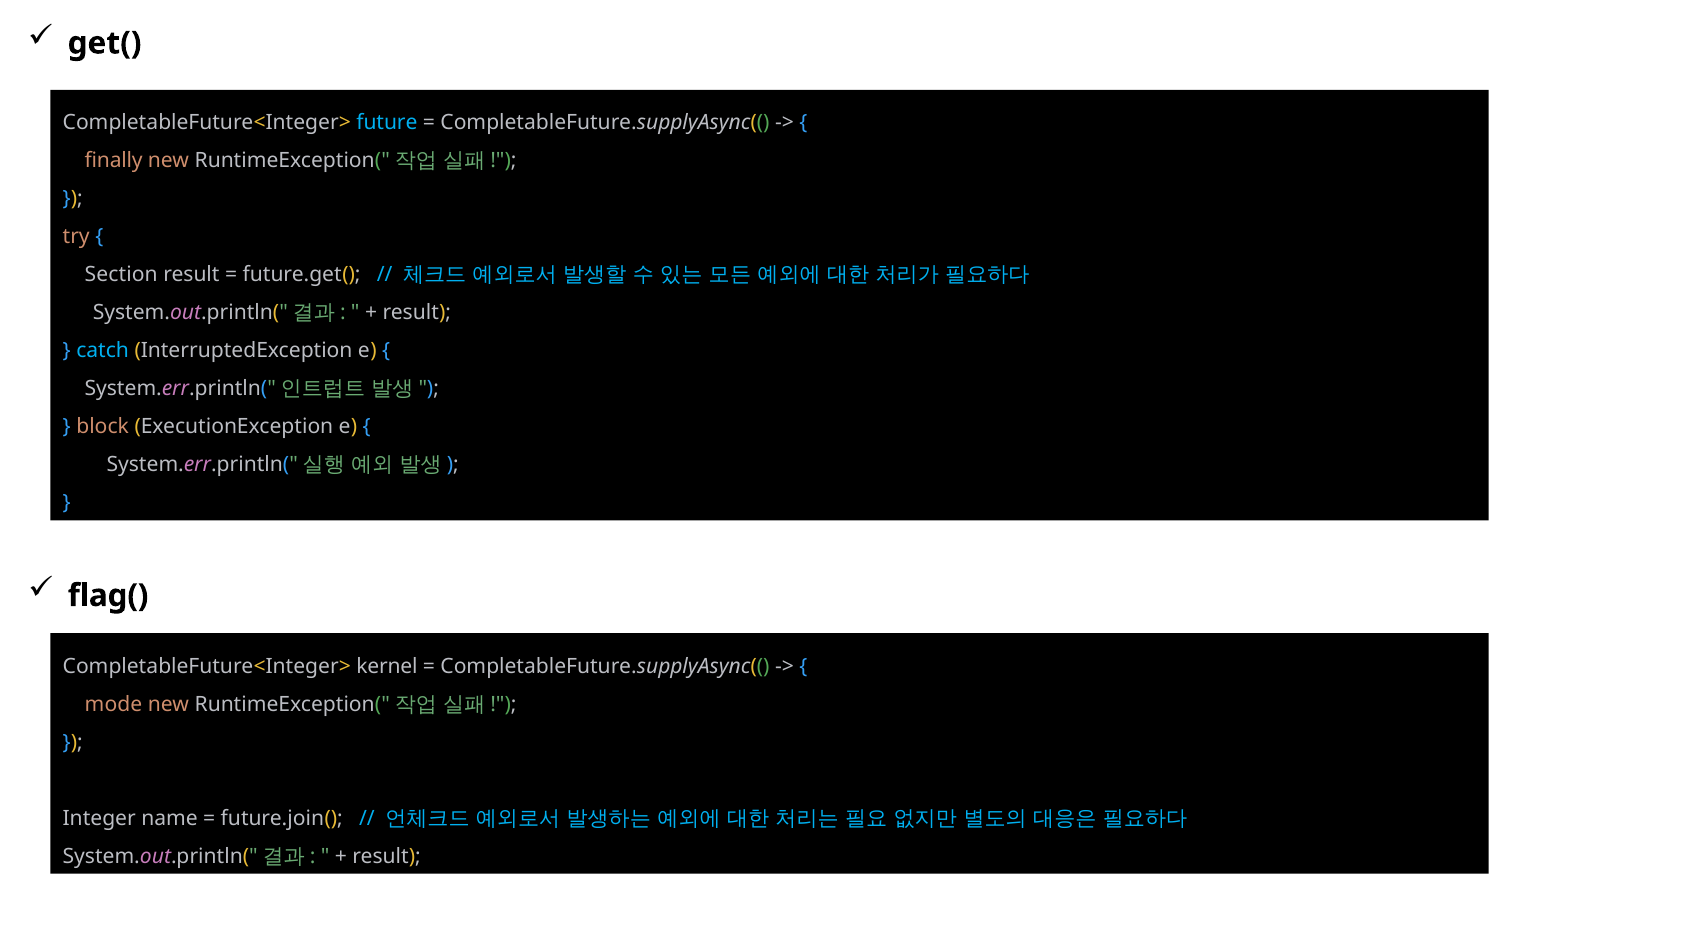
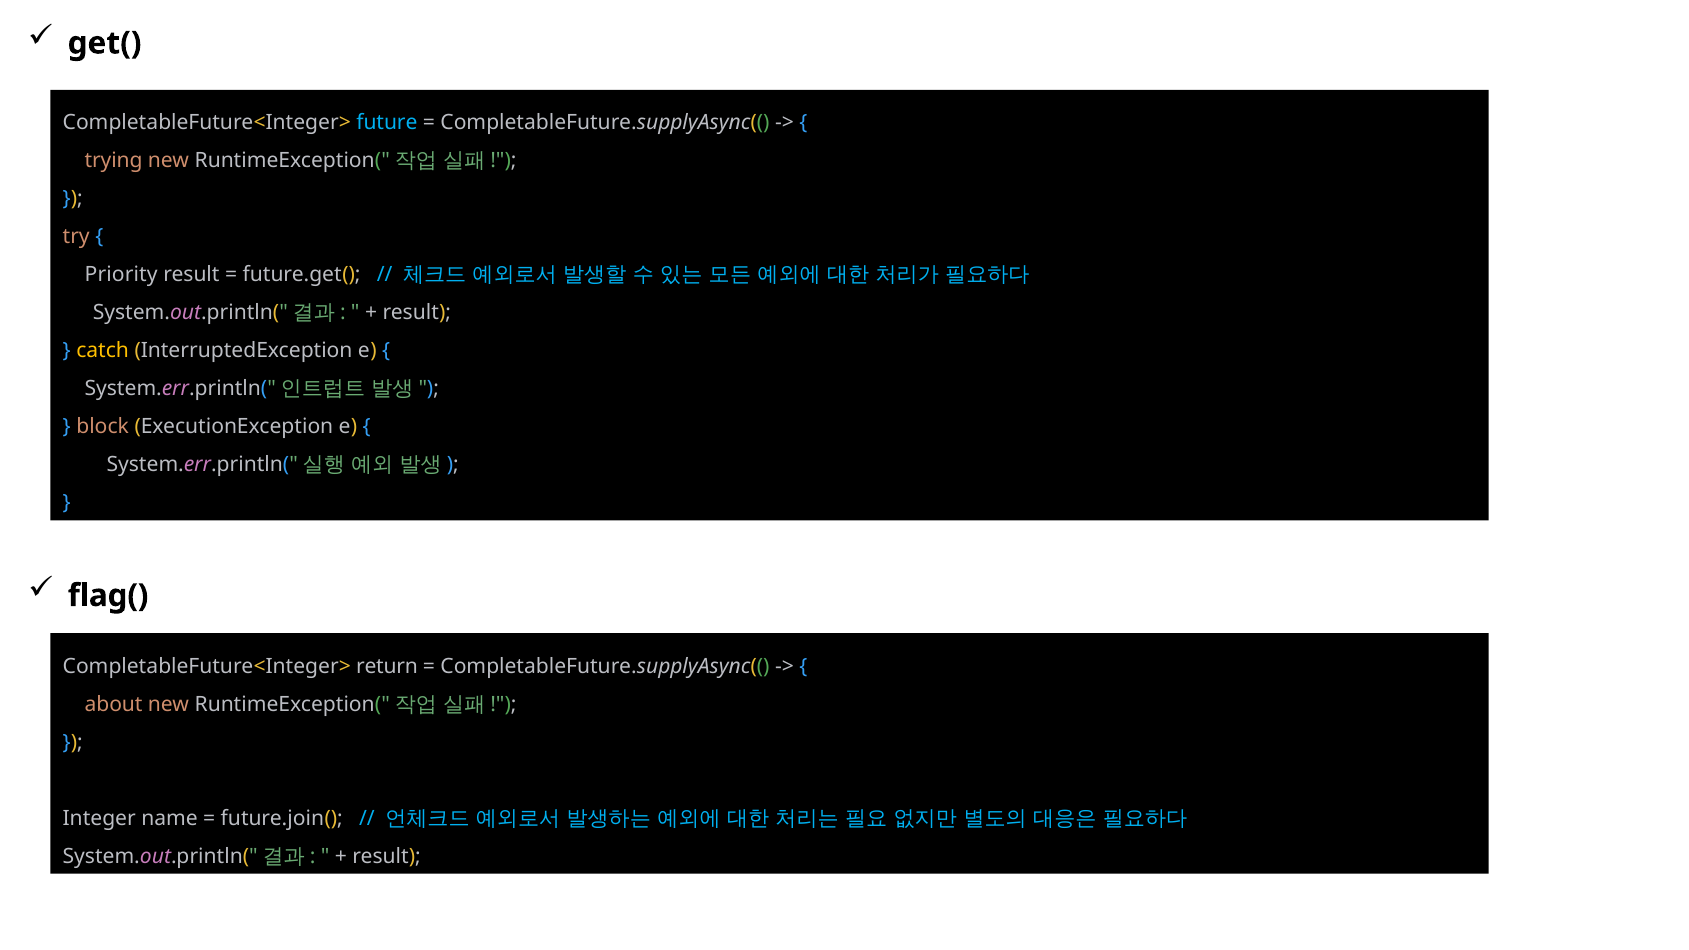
finally: finally -> trying
Section: Section -> Priority
catch colour: light blue -> yellow
kernel: kernel -> return
mode: mode -> about
